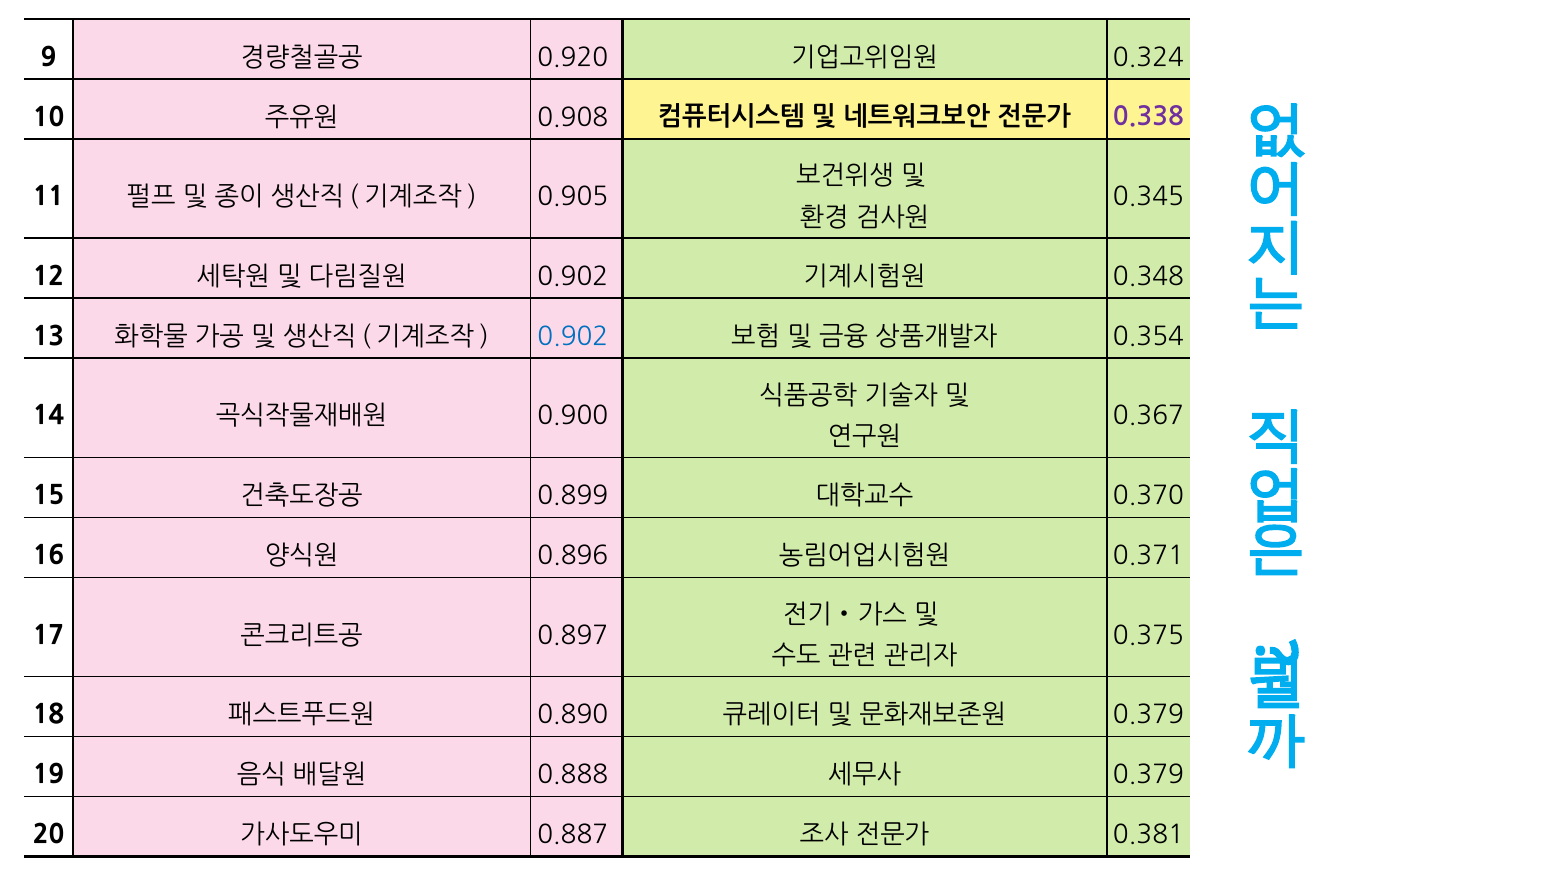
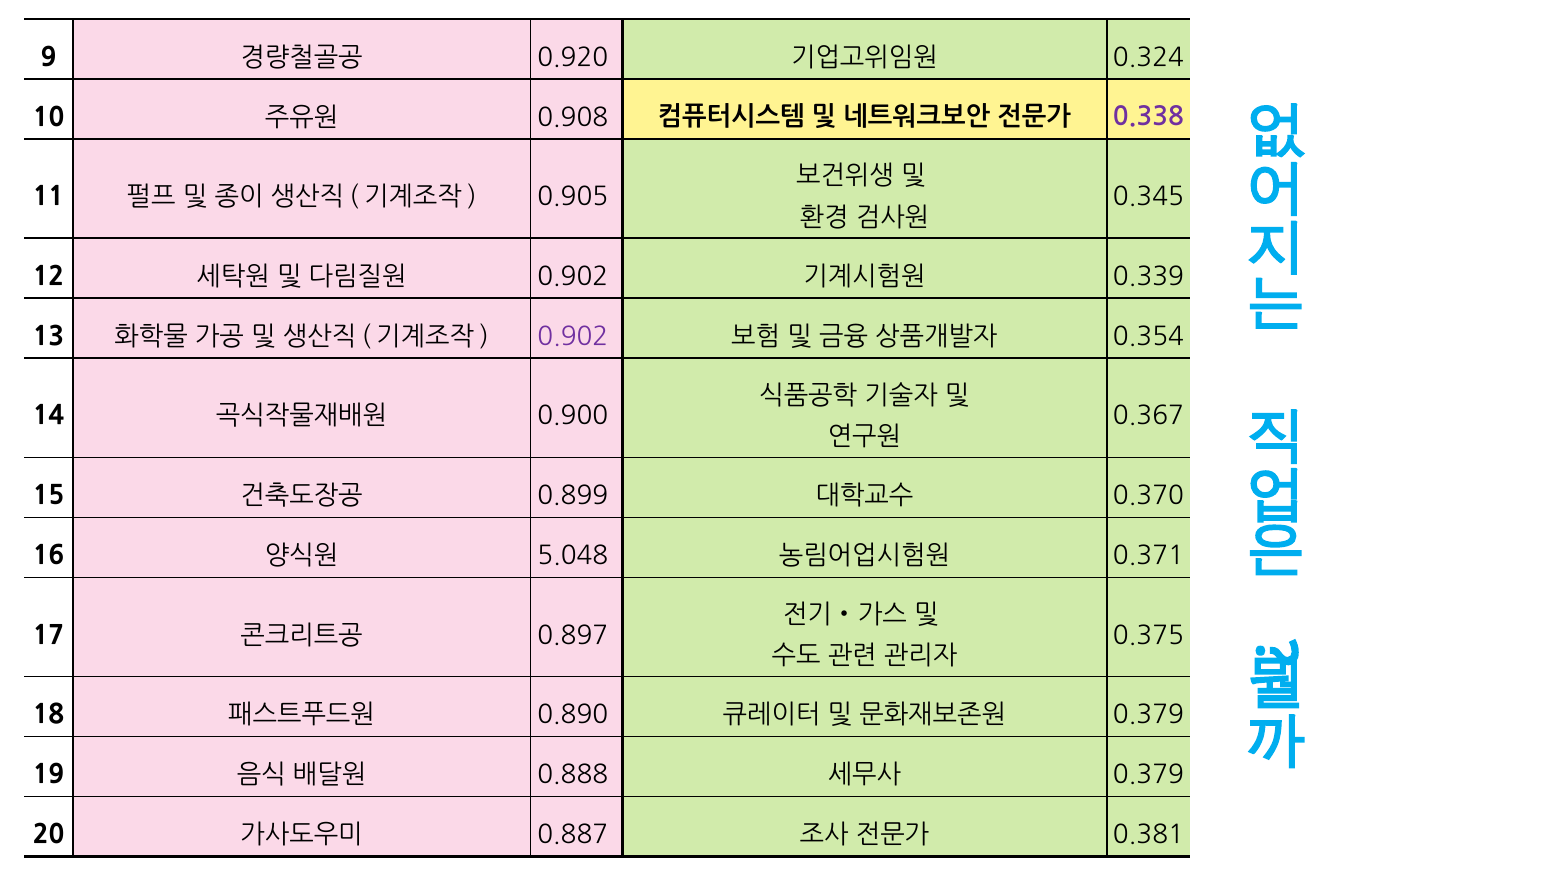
0.348: 0.348 -> 0.339
0.902 at (573, 337) colour: blue -> purple
0.896: 0.896 -> 5.048
